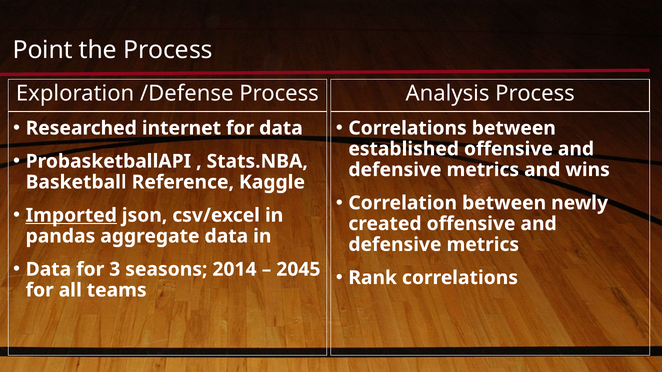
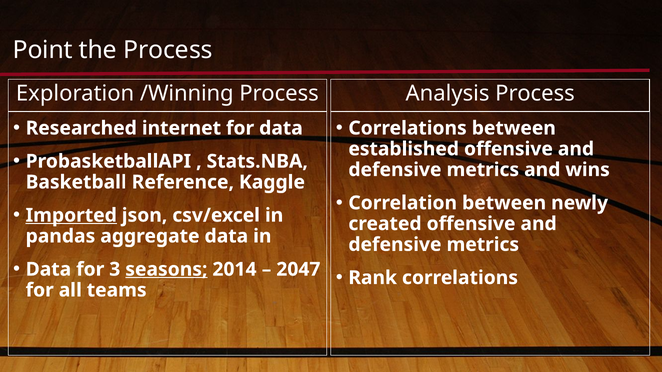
/Defense: /Defense -> /Winning
seasons underline: none -> present
2045: 2045 -> 2047
